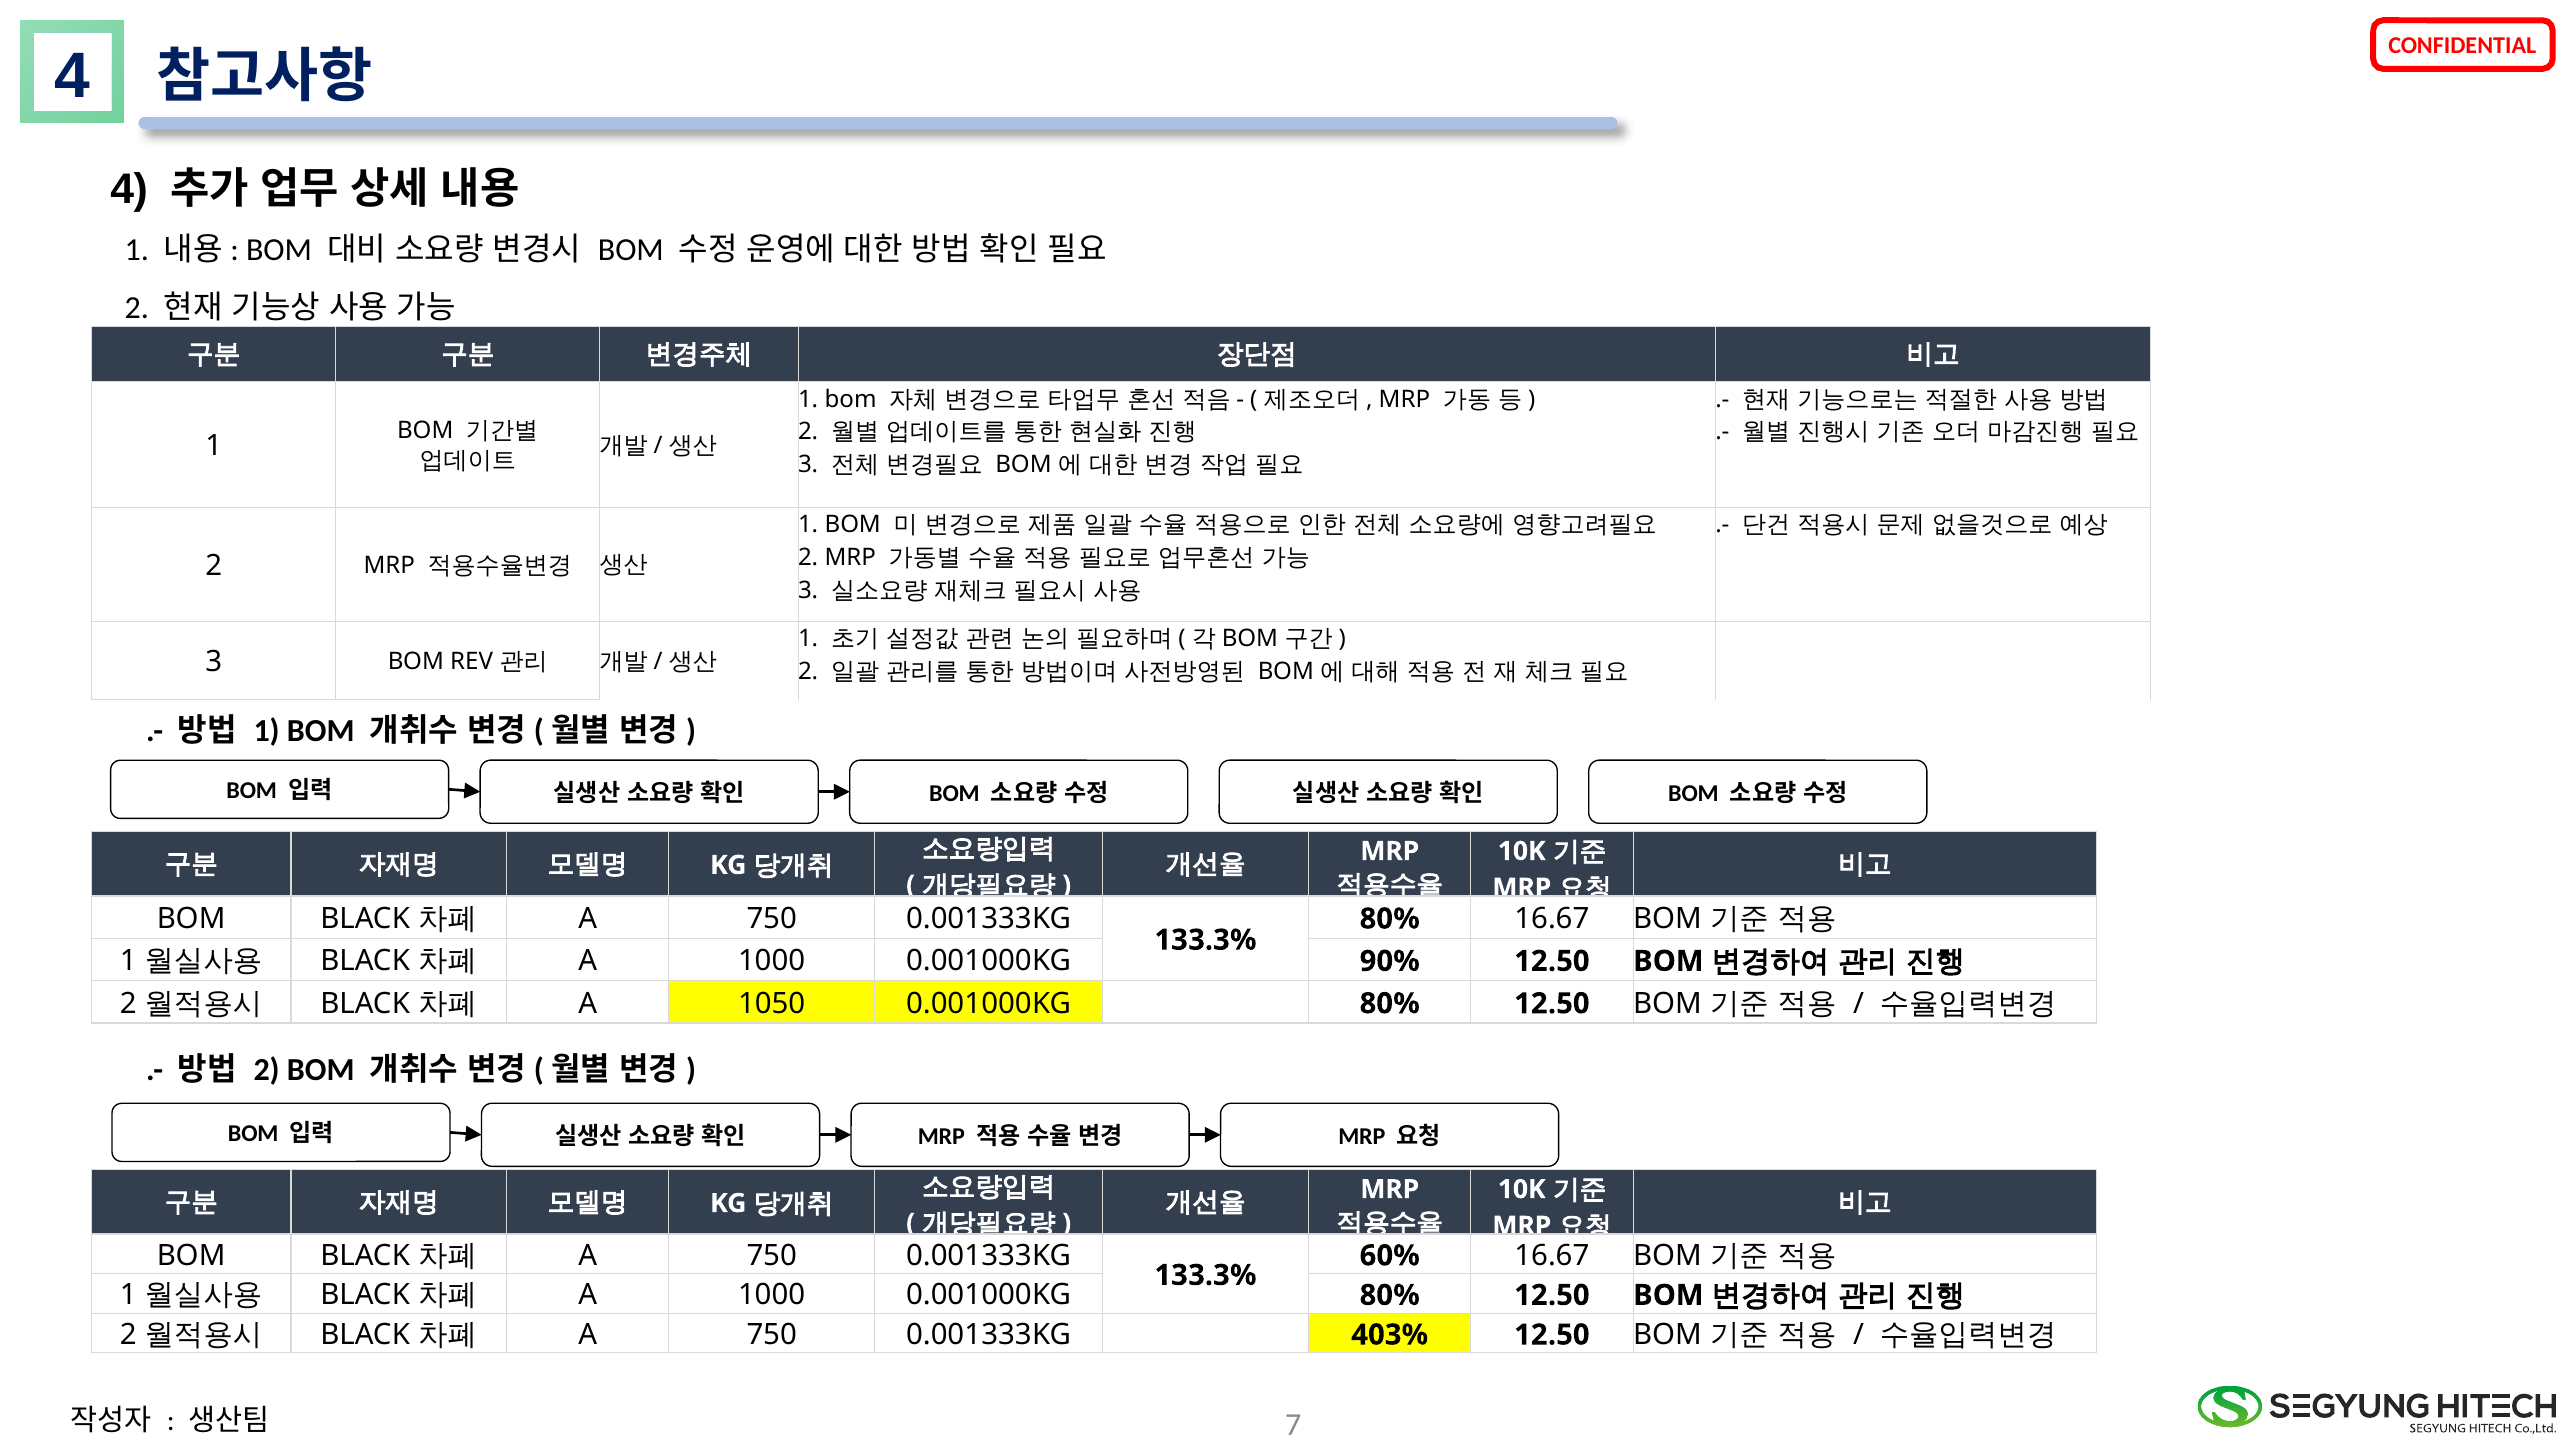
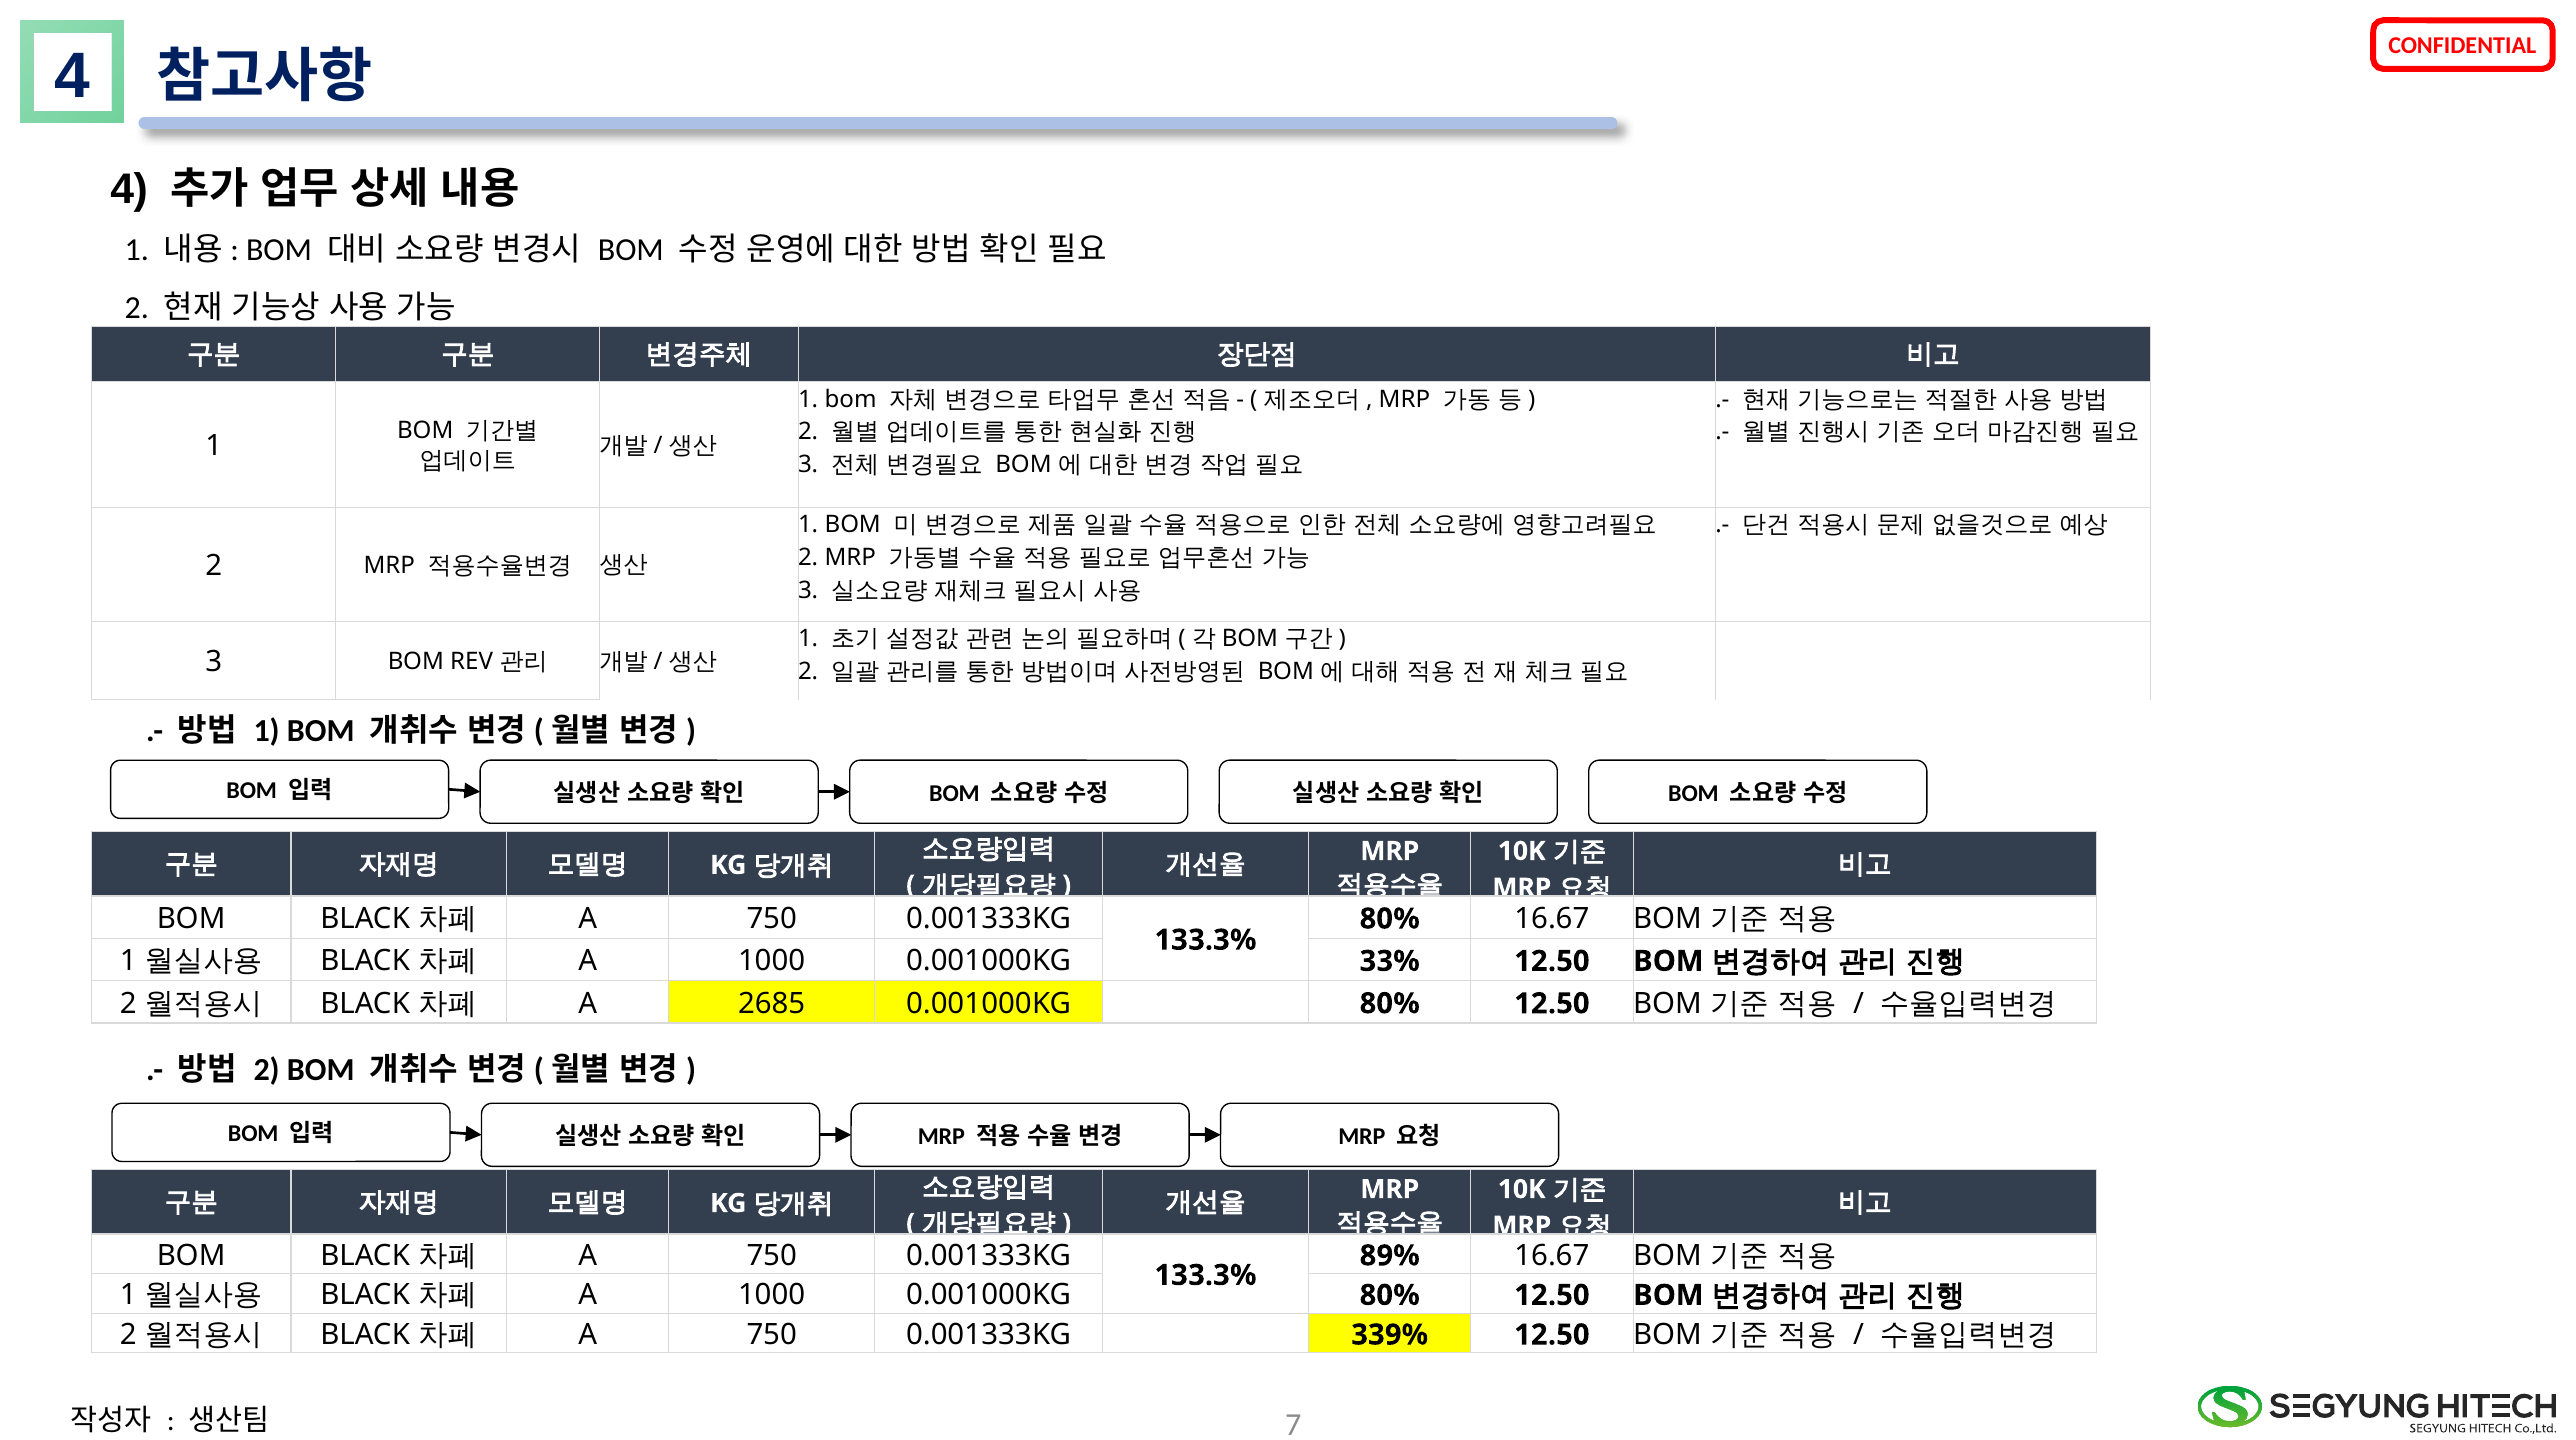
90%: 90% -> 33%
1050: 1050 -> 2685
60%: 60% -> 89%
403%: 403% -> 339%
